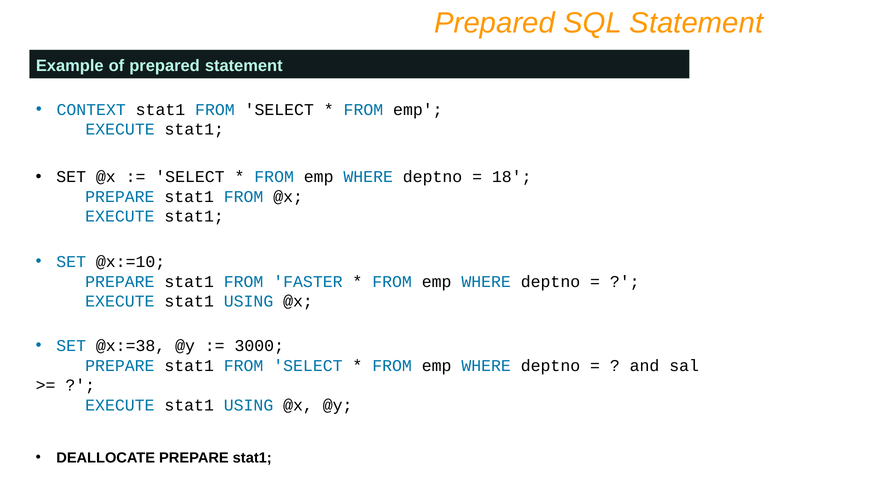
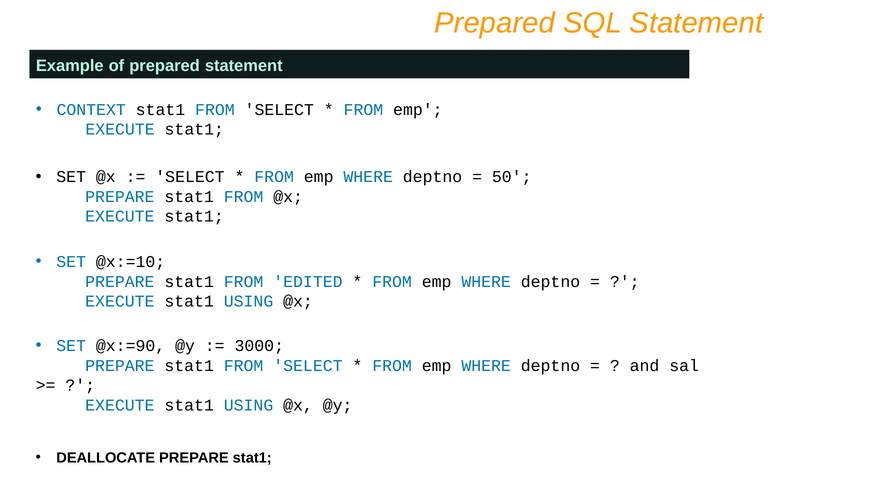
18: 18 -> 50
FASTER: FASTER -> EDITED
@x:=38: @x:=38 -> @x:=90
